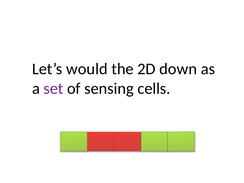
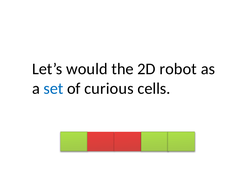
down: down -> robot
set colour: purple -> blue
sensing: sensing -> curious
